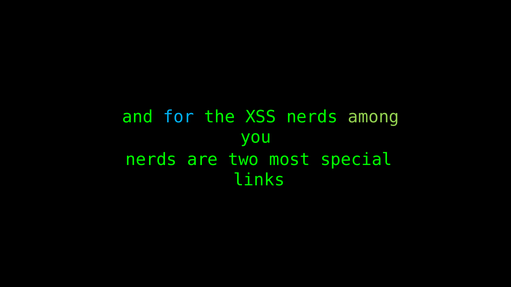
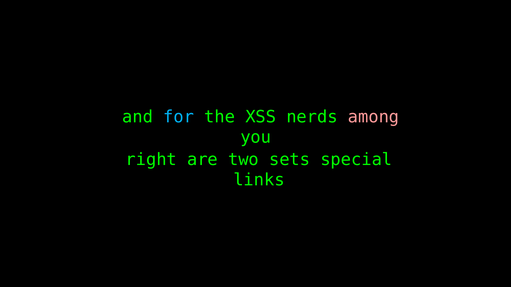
among colour: light green -> pink
nerds at (151, 160): nerds -> right
most: most -> sets
